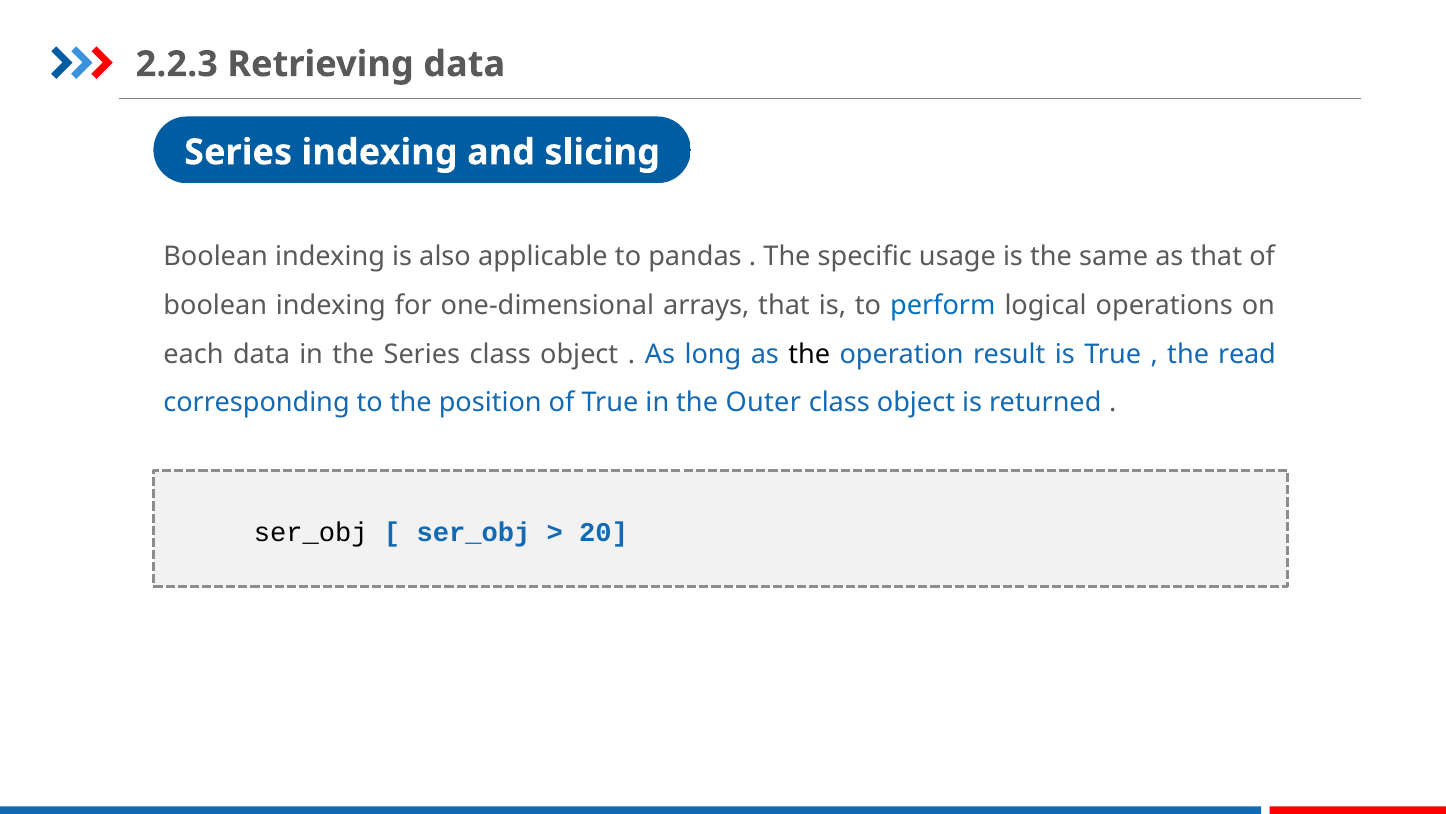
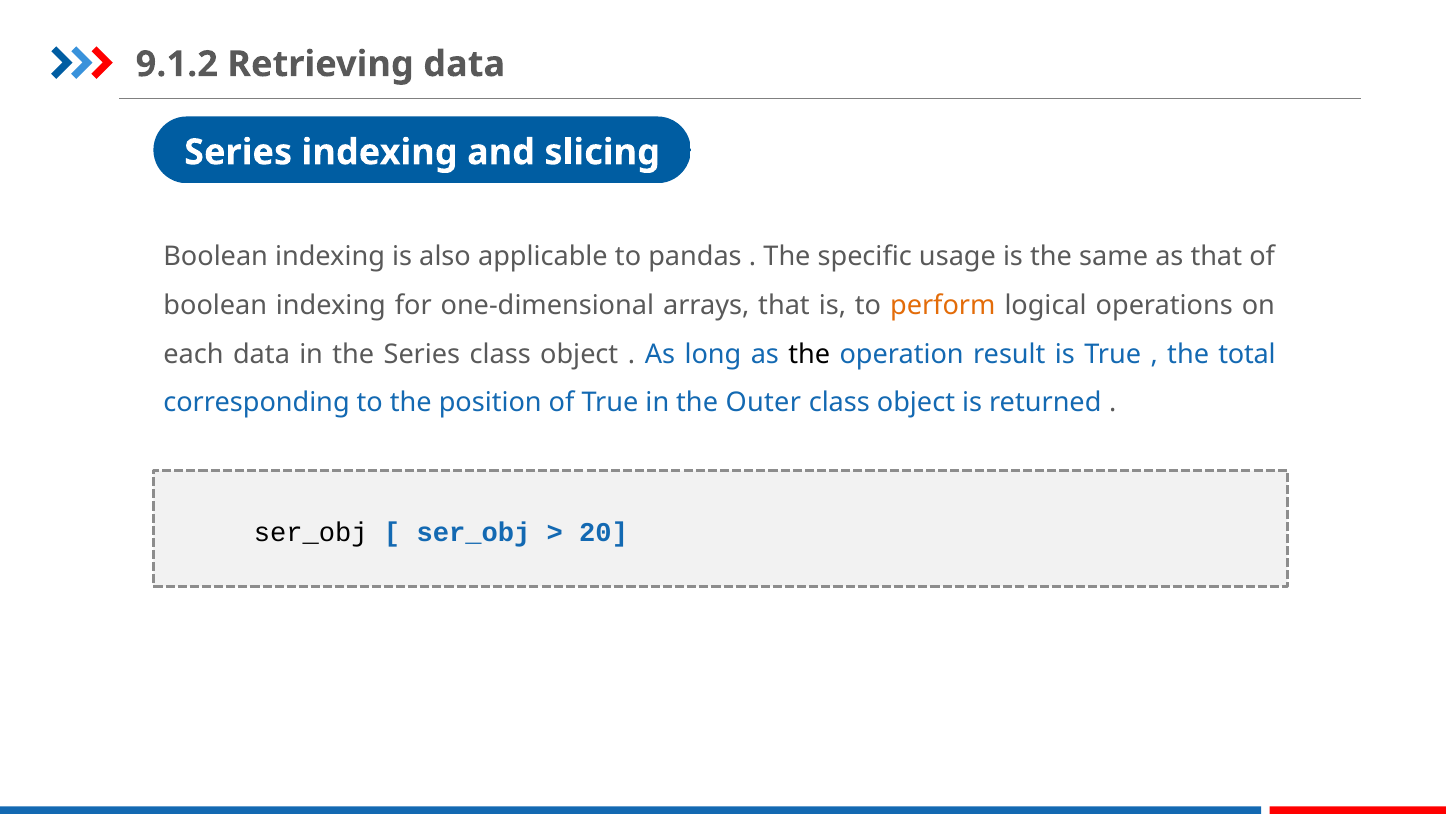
2.2.3: 2.2.3 -> 9.1.2
perform colour: blue -> orange
read: read -> total
